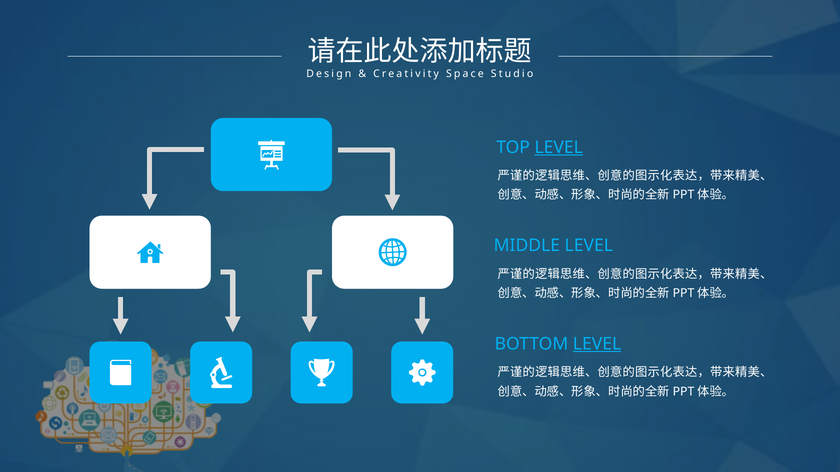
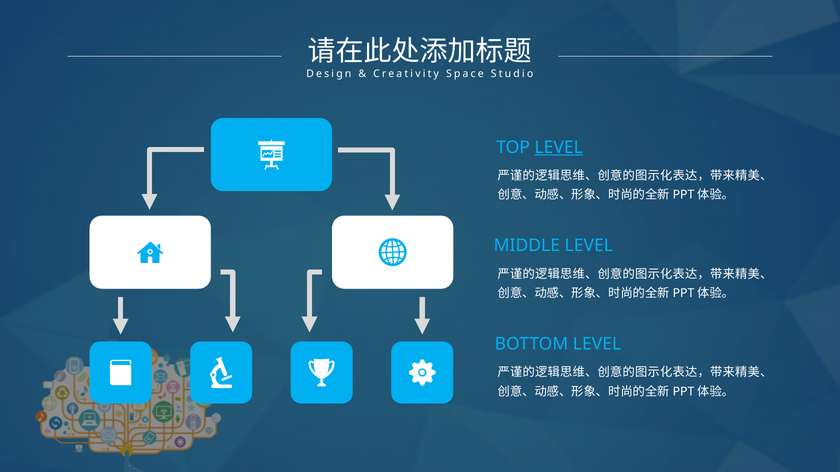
LEVEL at (597, 344) underline: present -> none
